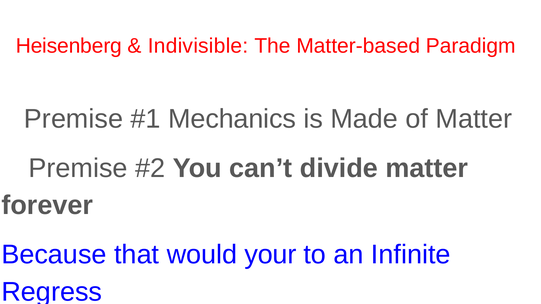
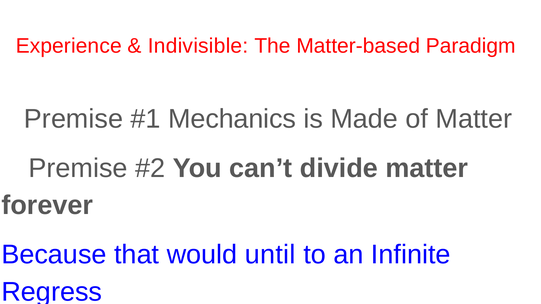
Heisenberg: Heisenberg -> Experience
your: your -> until
